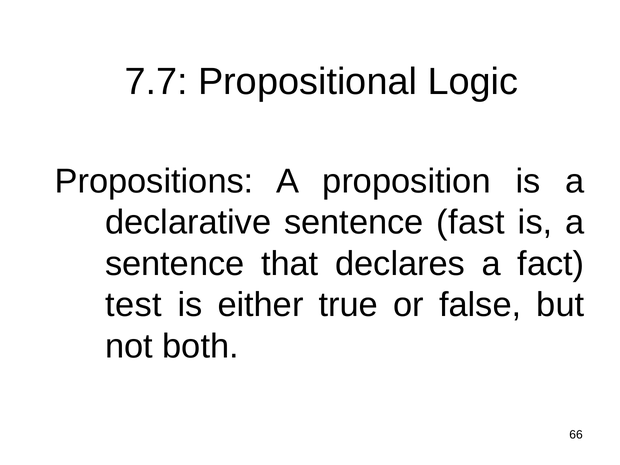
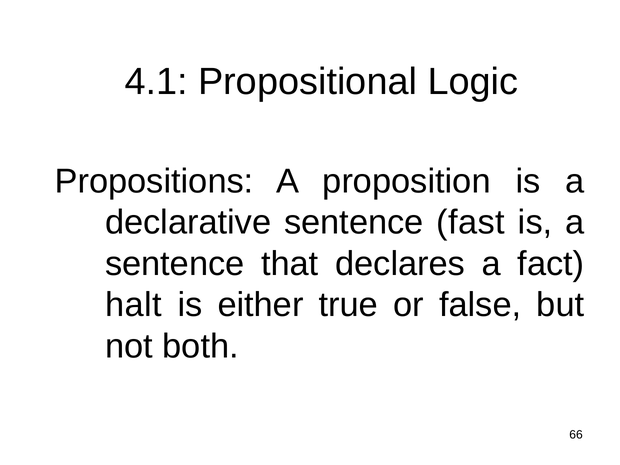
7.7: 7.7 -> 4.1
test: test -> halt
